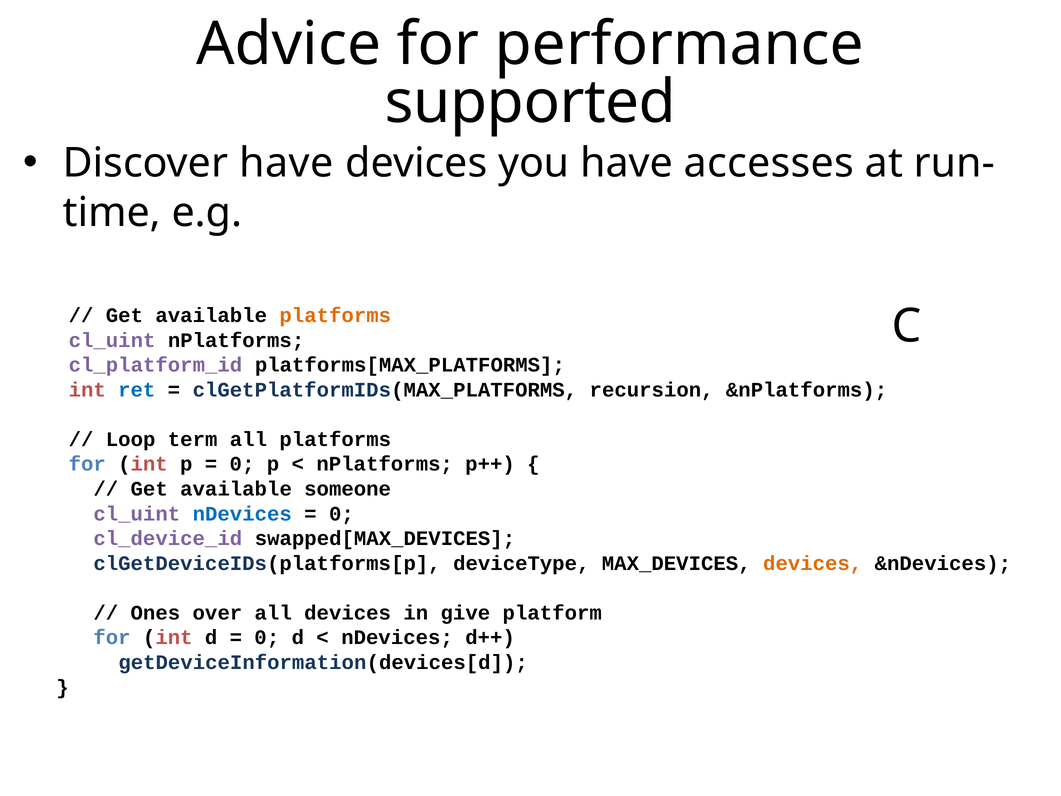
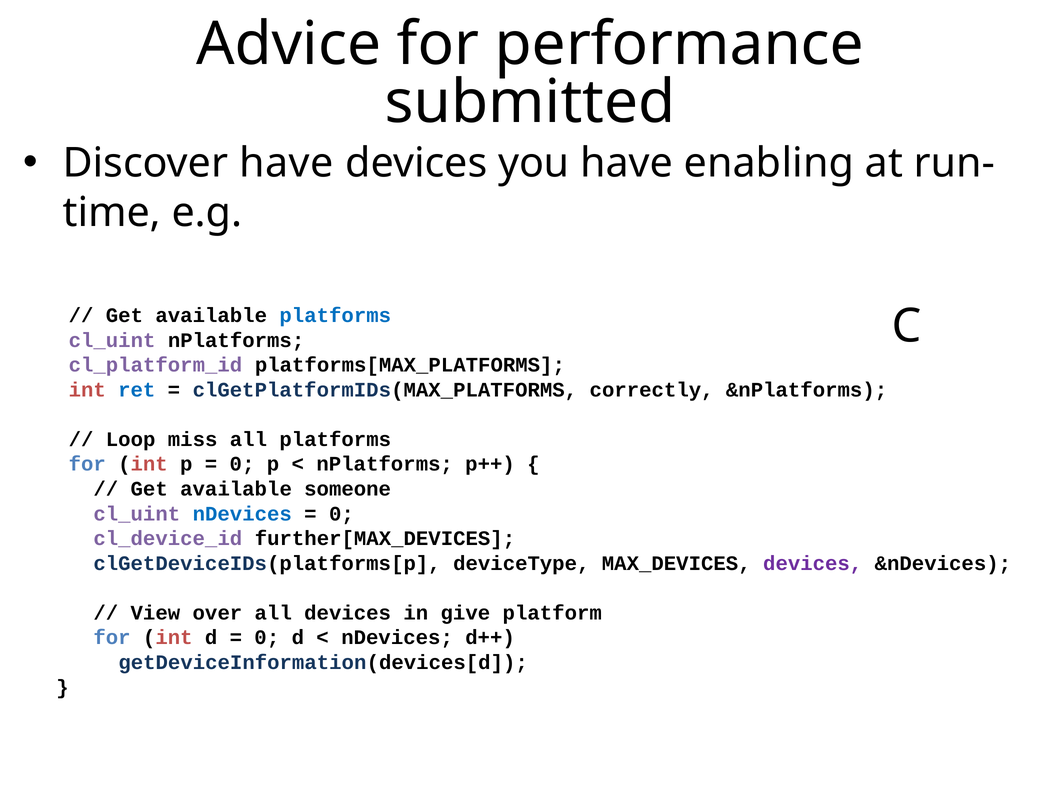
supported: supported -> submitted
accesses: accesses -> enabling
platforms at (335, 315) colour: orange -> blue
recursion: recursion -> correctly
term: term -> miss
swapped[MAX_DEVICES: swapped[MAX_DEVICES -> further[MAX_DEVICES
devices at (813, 563) colour: orange -> purple
Ones: Ones -> View
